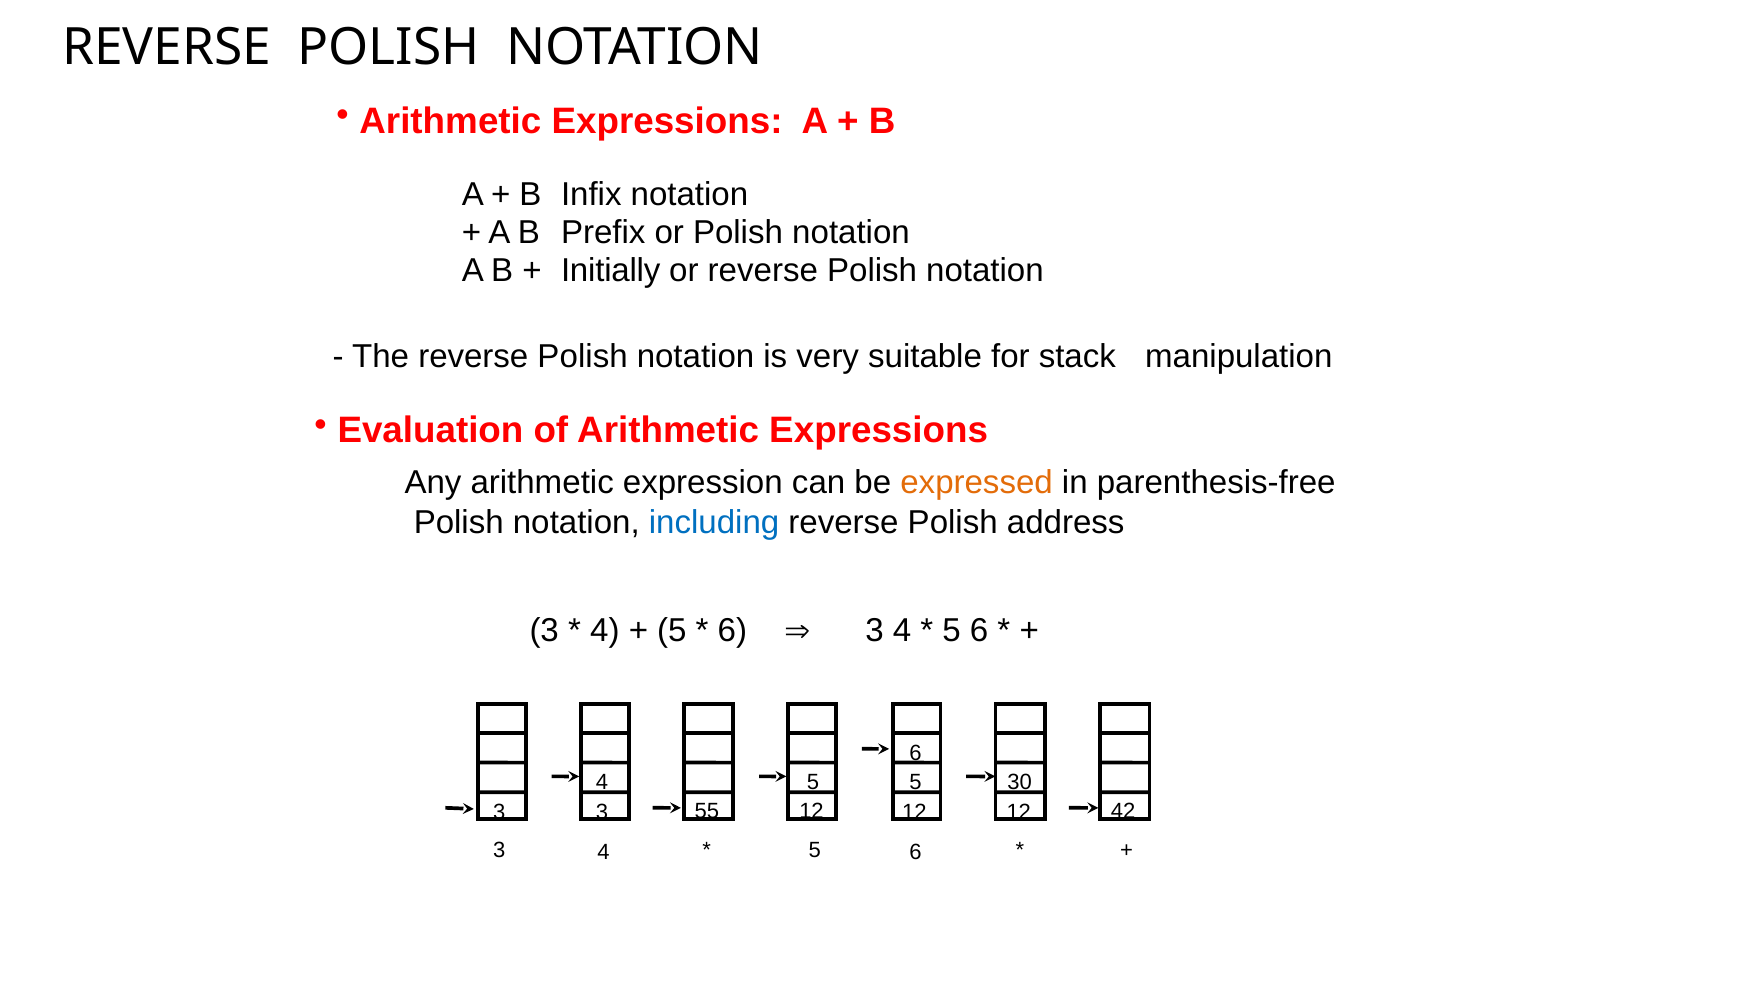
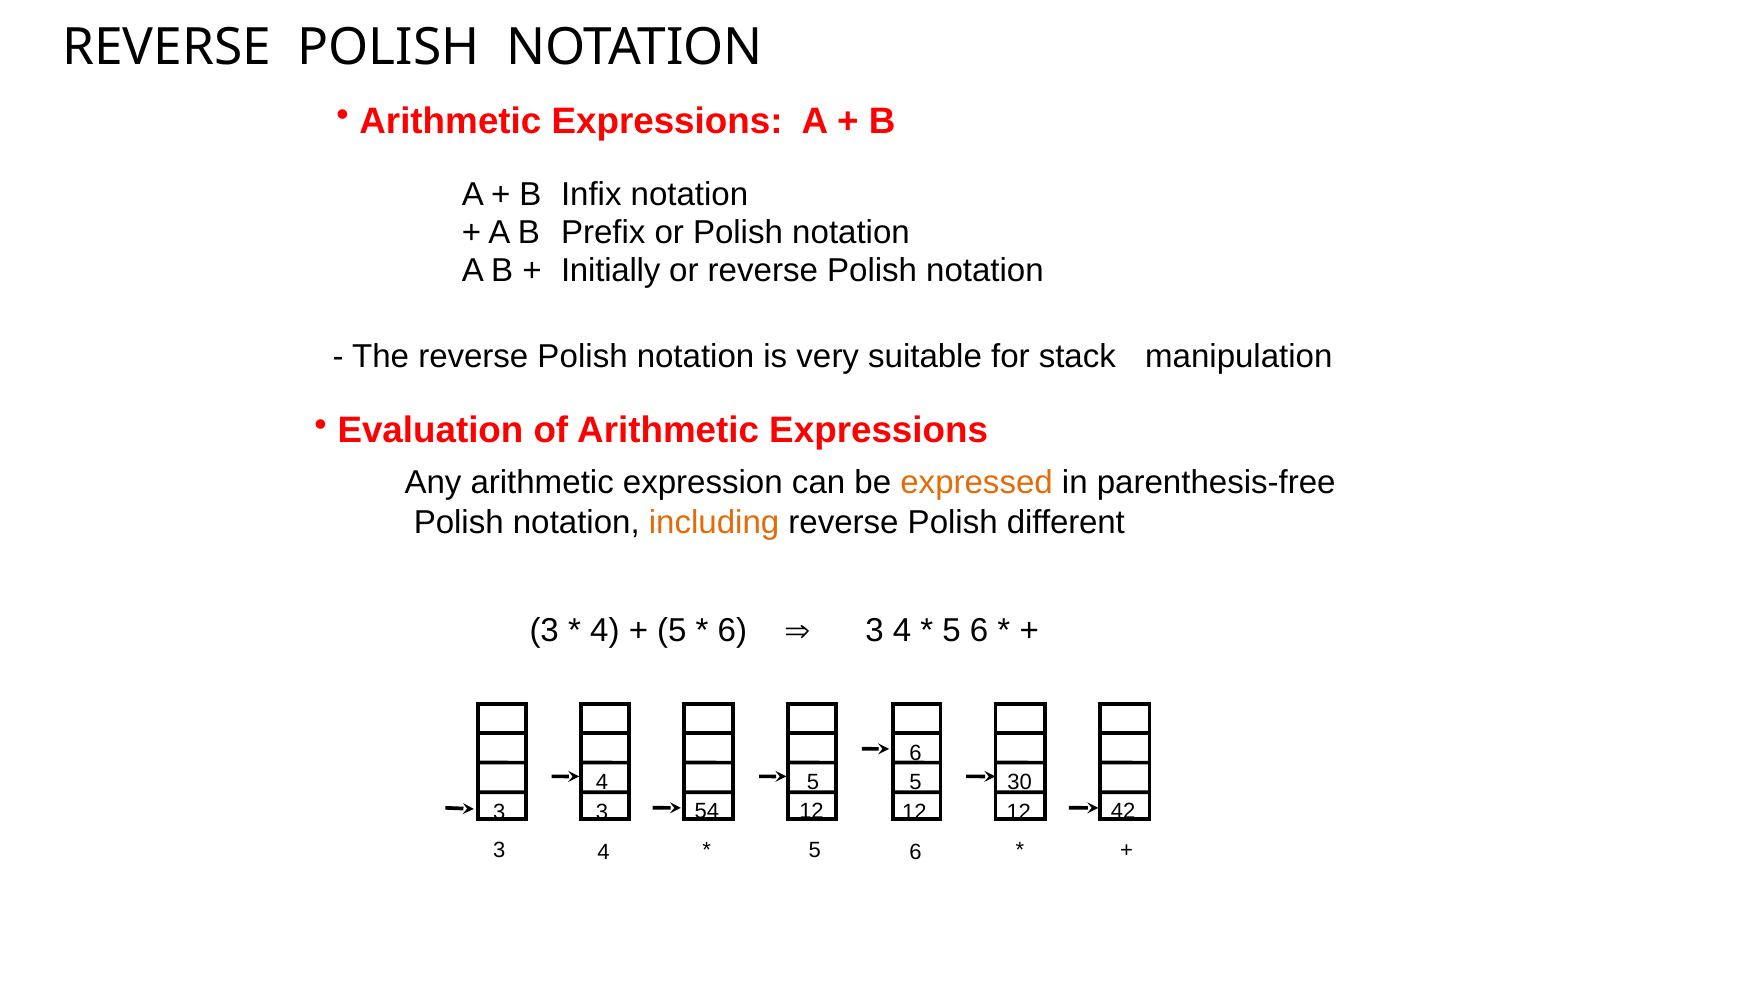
including colour: blue -> orange
address: address -> different
55: 55 -> 54
